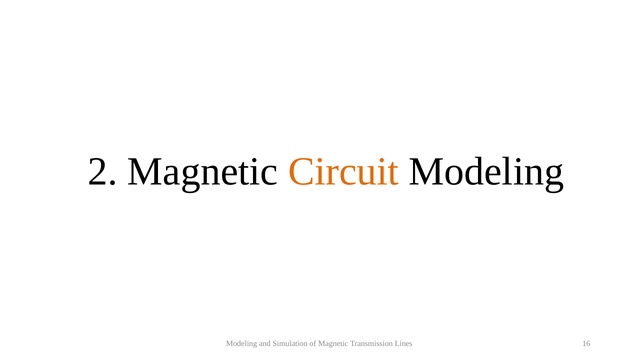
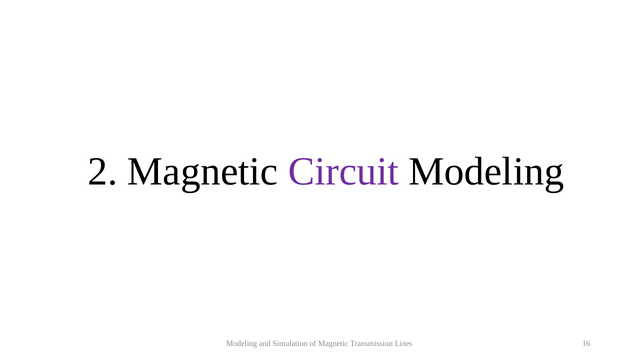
Circuit colour: orange -> purple
